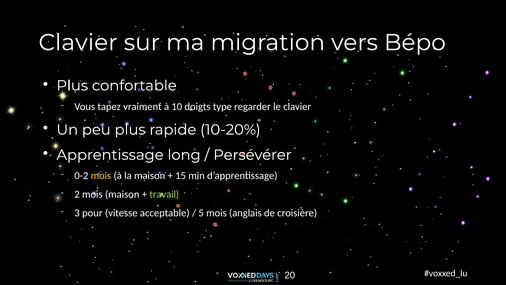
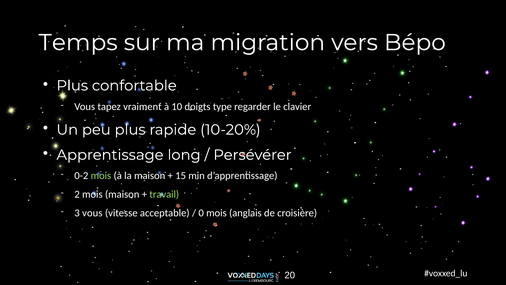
Clavier at (78, 43): Clavier -> Temps
mois at (101, 176) colour: yellow -> light green
3 pour: pour -> vous
5: 5 -> 0
